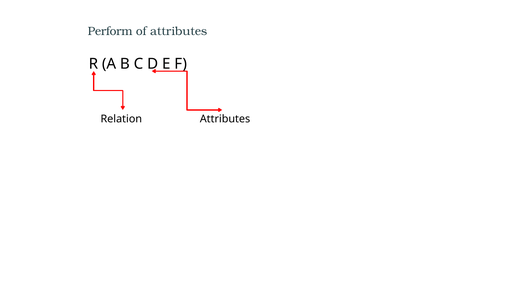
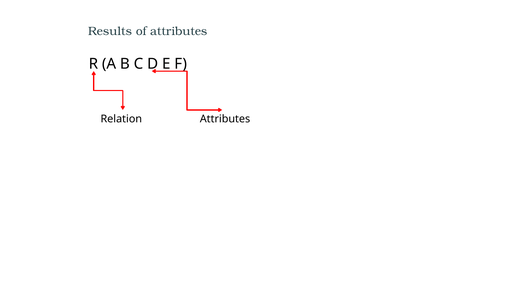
Perform: Perform -> Results
